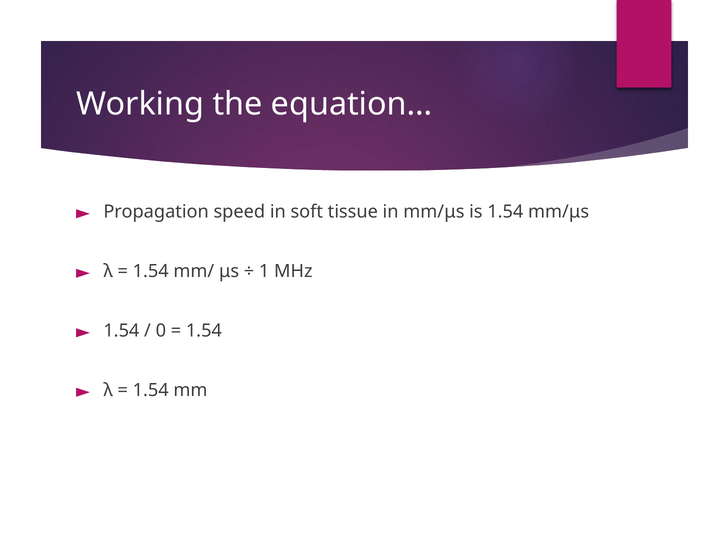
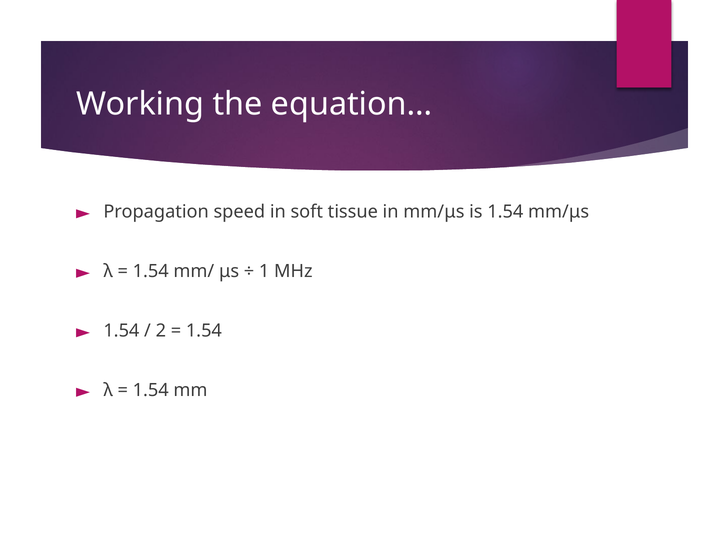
0: 0 -> 2
